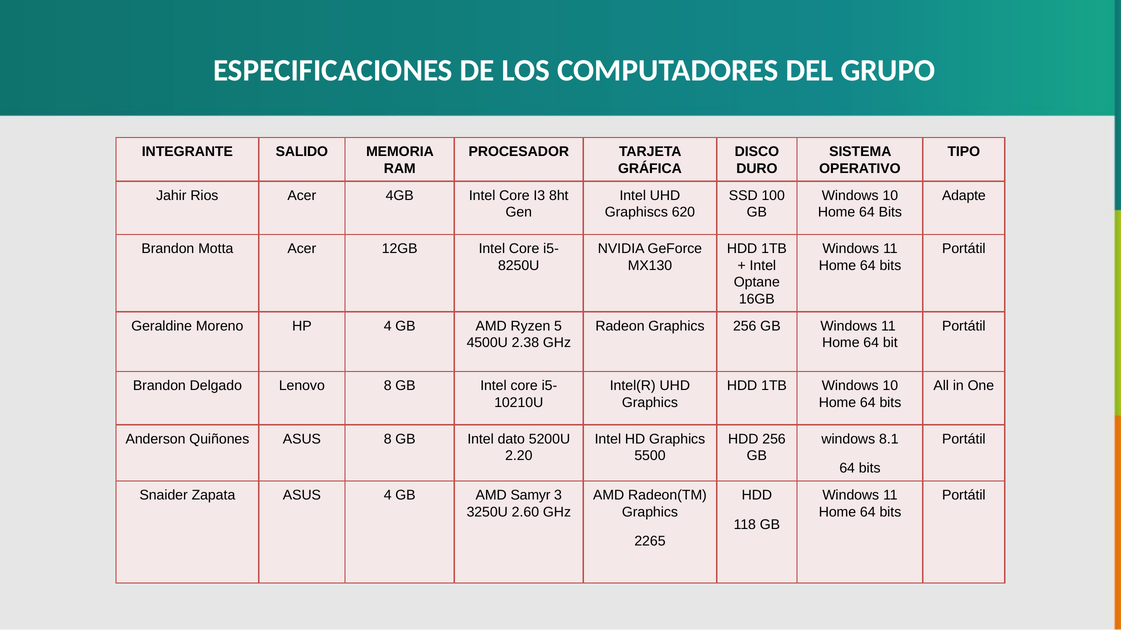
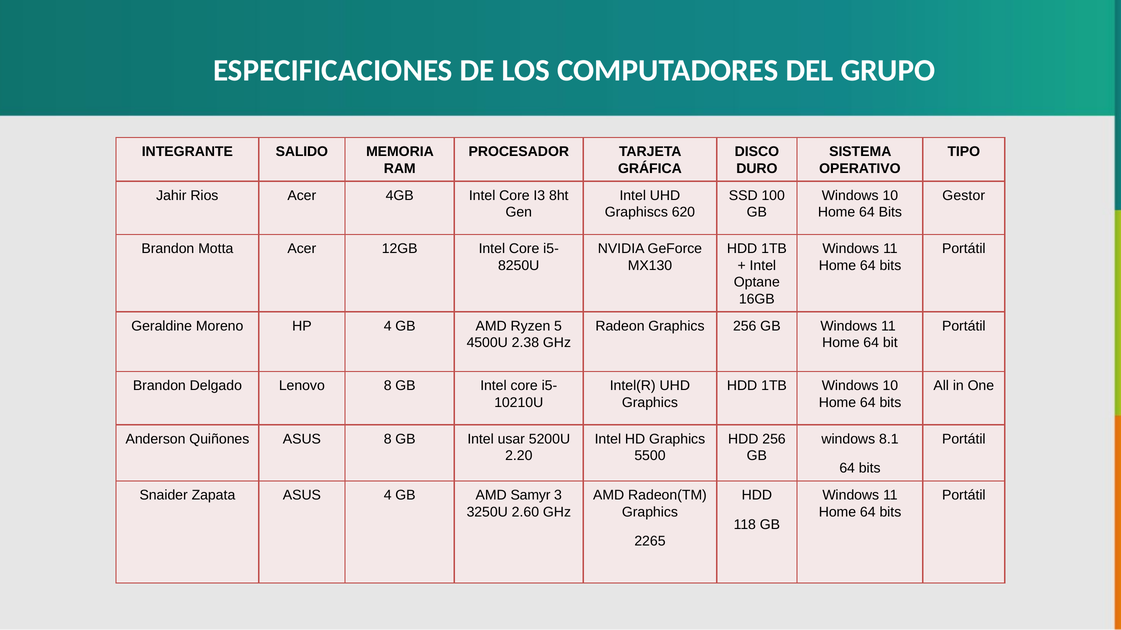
Adapte: Adapte -> Gestor
dato: dato -> usar
